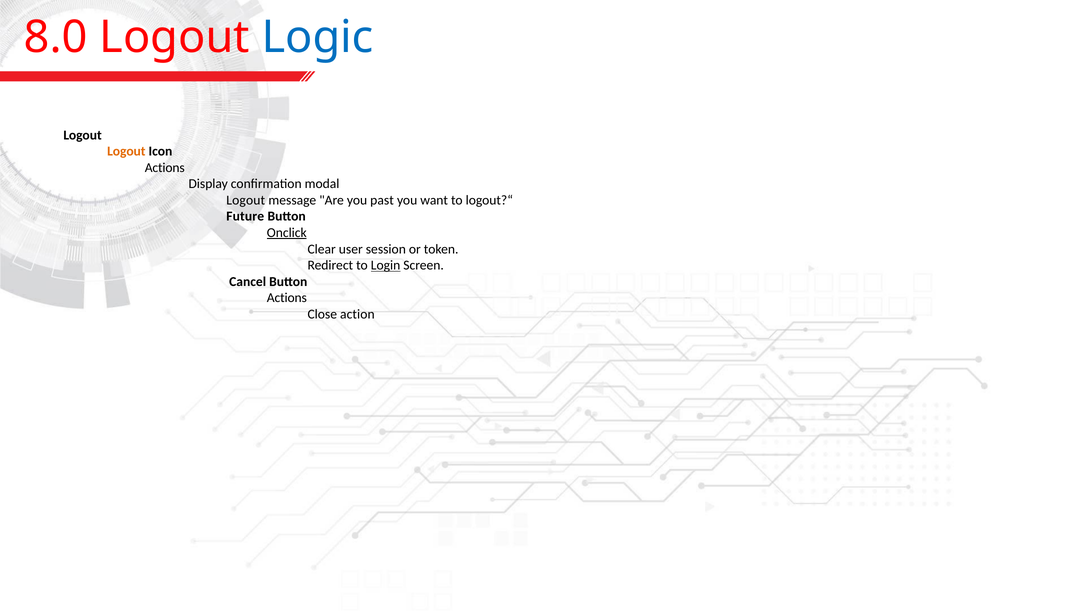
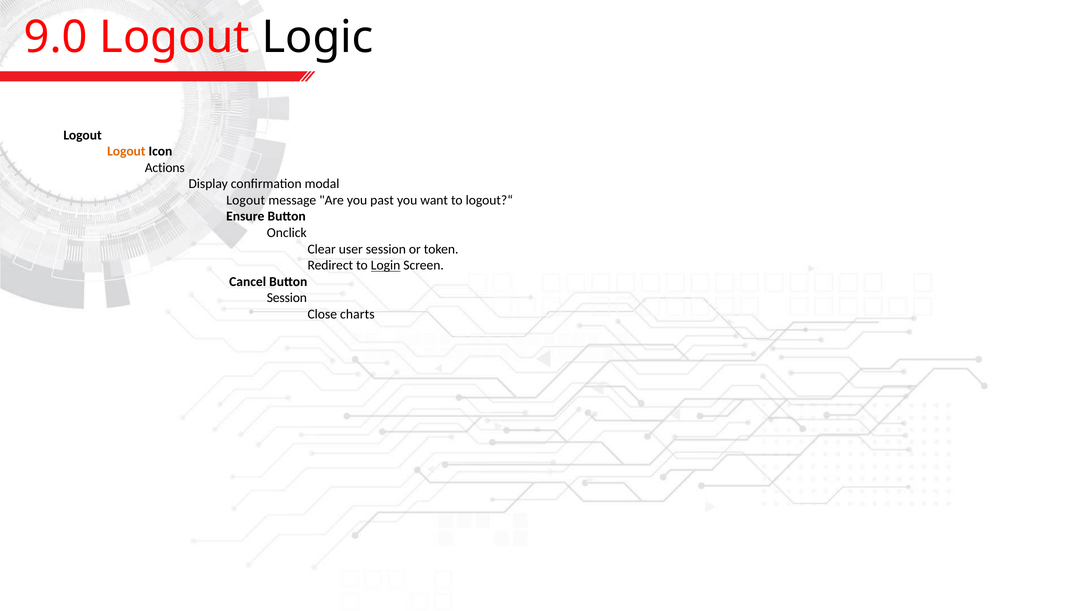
8.0: 8.0 -> 9.0
Logic colour: blue -> black
Future: Future -> Ensure
Onclick underline: present -> none
Actions at (287, 298): Actions -> Session
action: action -> charts
